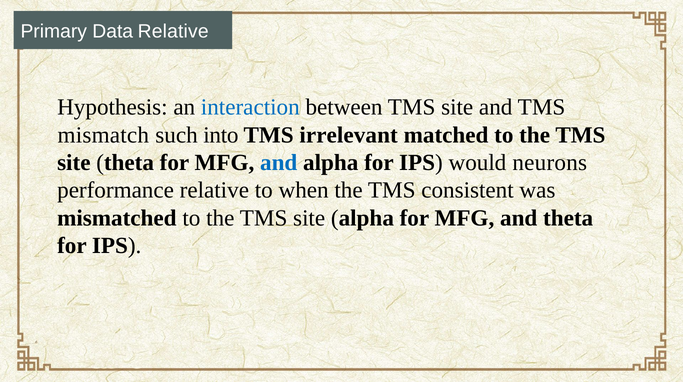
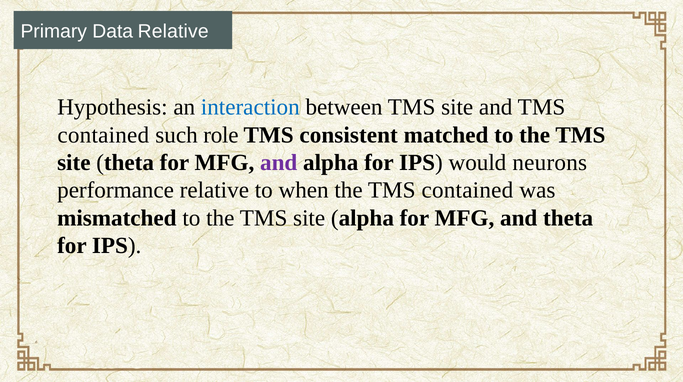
mismatch at (103, 135): mismatch -> contained
into: into -> role
irrelevant: irrelevant -> consistent
and at (279, 163) colour: blue -> purple
the TMS consistent: consistent -> contained
